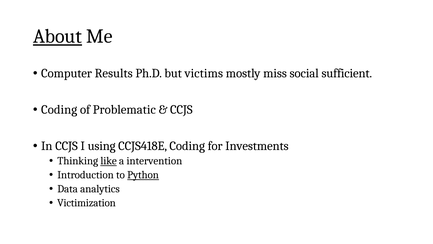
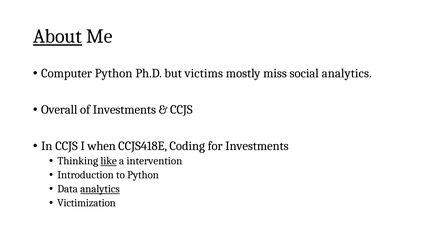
Computer Results: Results -> Python
social sufficient: sufficient -> analytics
Coding at (59, 110): Coding -> Overall
of Problematic: Problematic -> Investments
using: using -> when
Python at (143, 175) underline: present -> none
analytics at (100, 189) underline: none -> present
